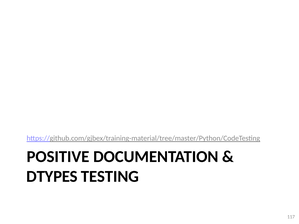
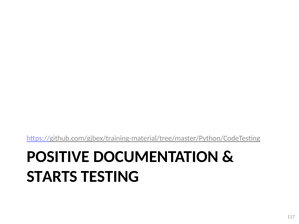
DTYPES: DTYPES -> STARTS
